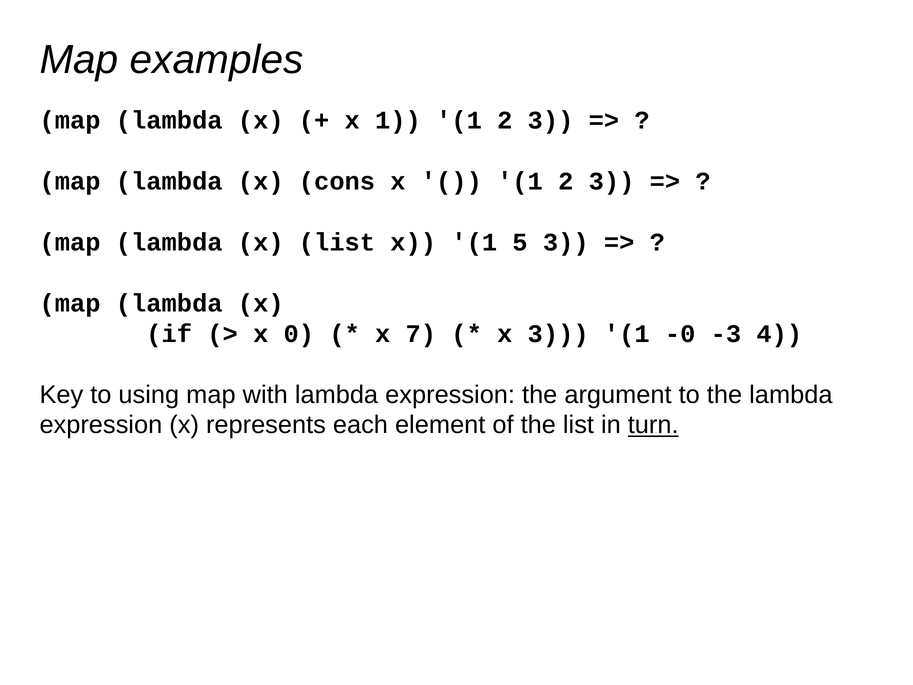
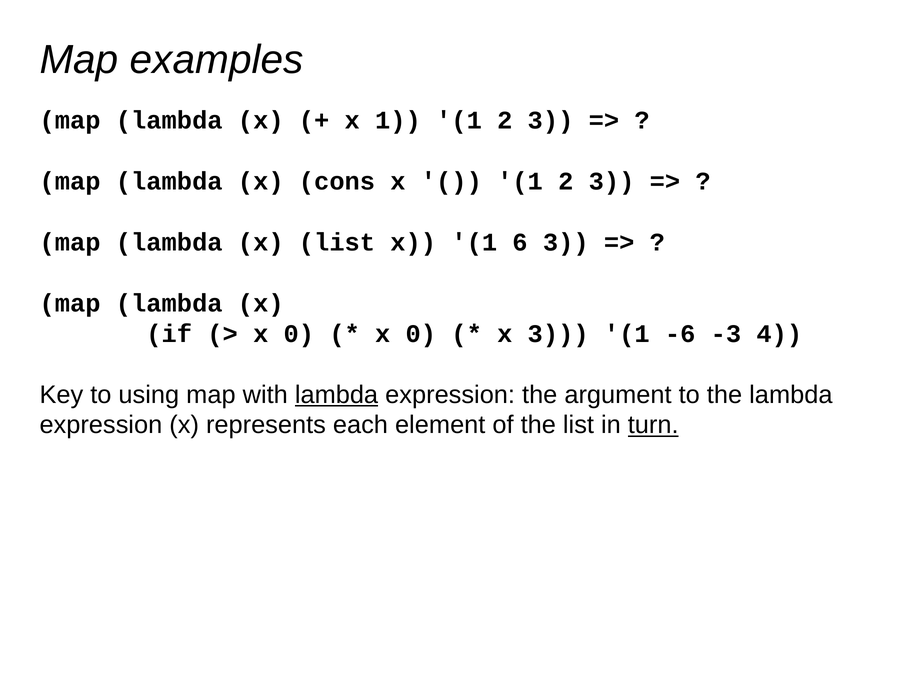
5: 5 -> 6
7 at (421, 334): 7 -> 0
-0: -0 -> -6
lambda at (337, 394) underline: none -> present
